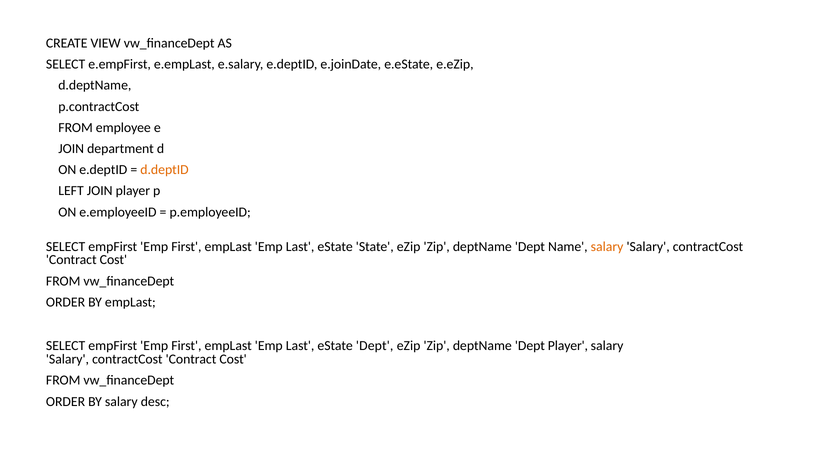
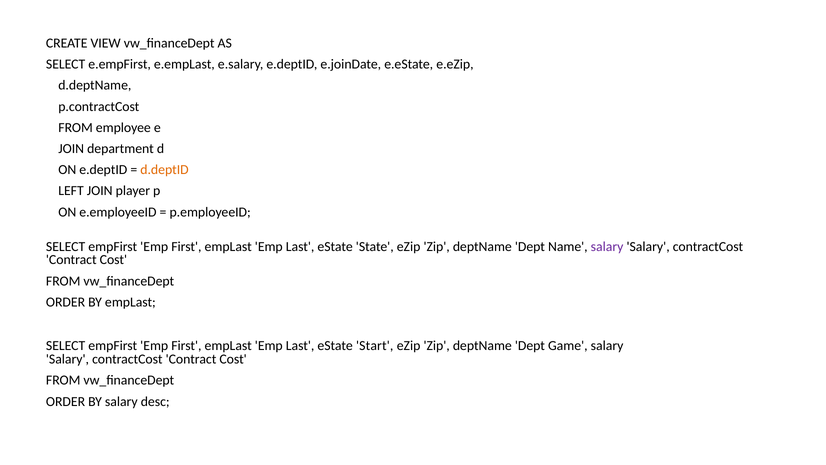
salary at (607, 246) colour: orange -> purple
eState Dept: Dept -> Start
Dept Player: Player -> Game
